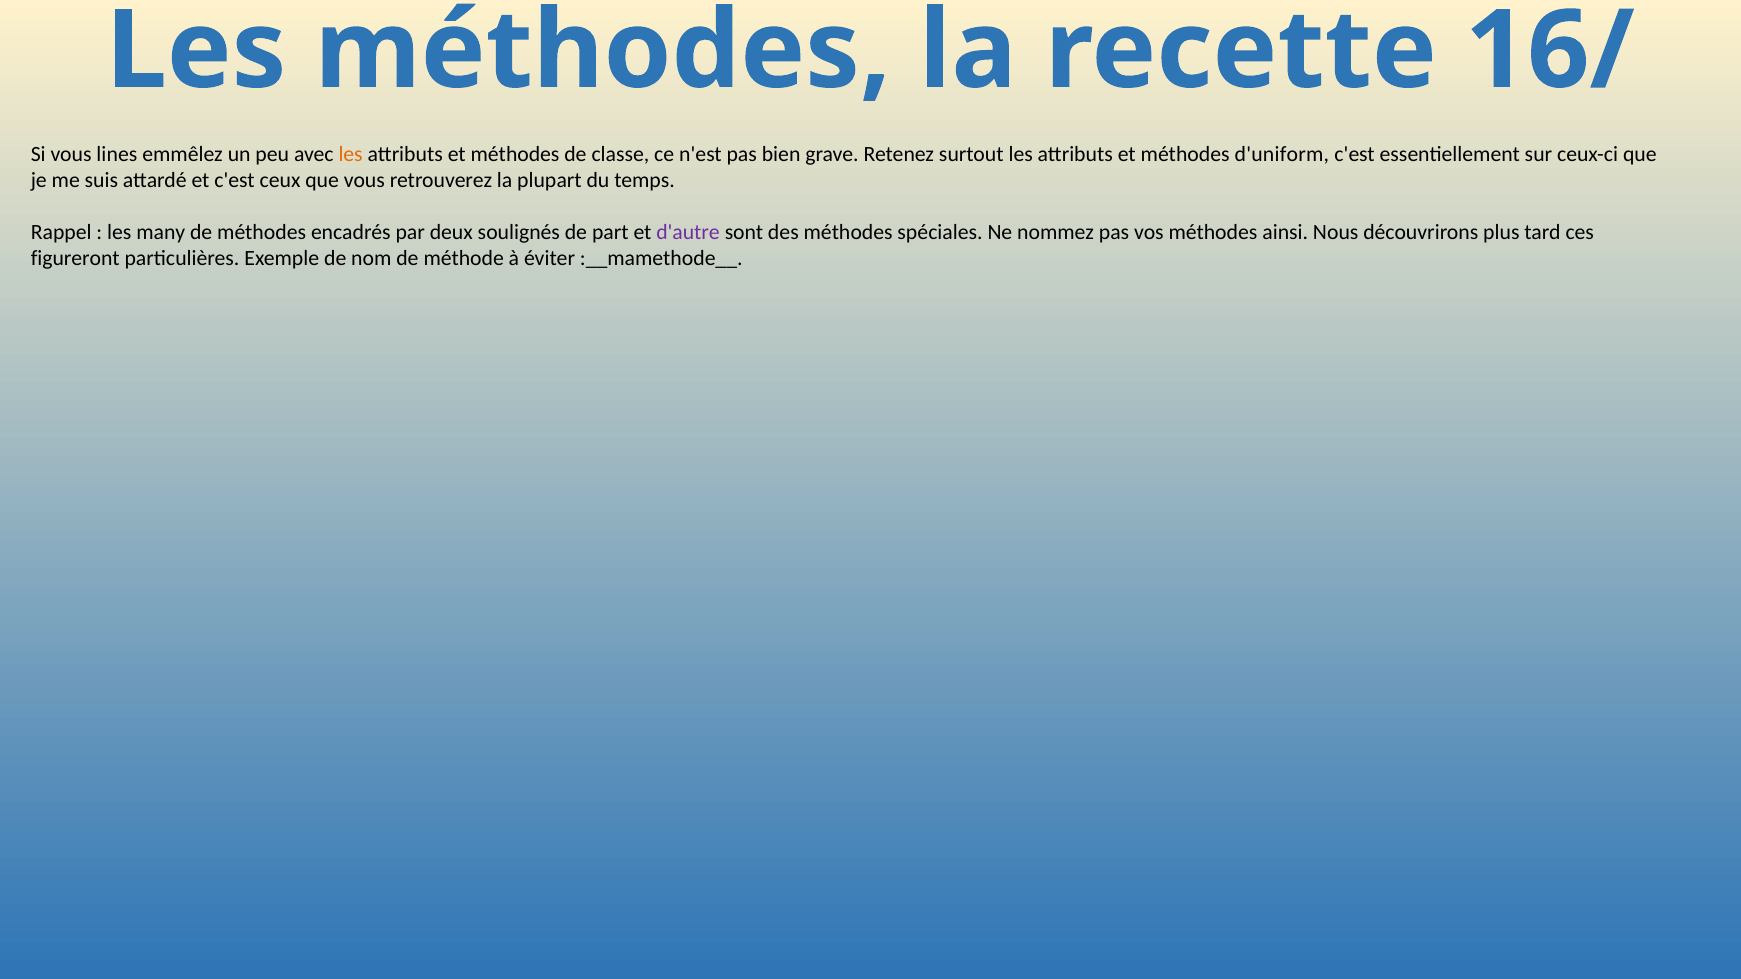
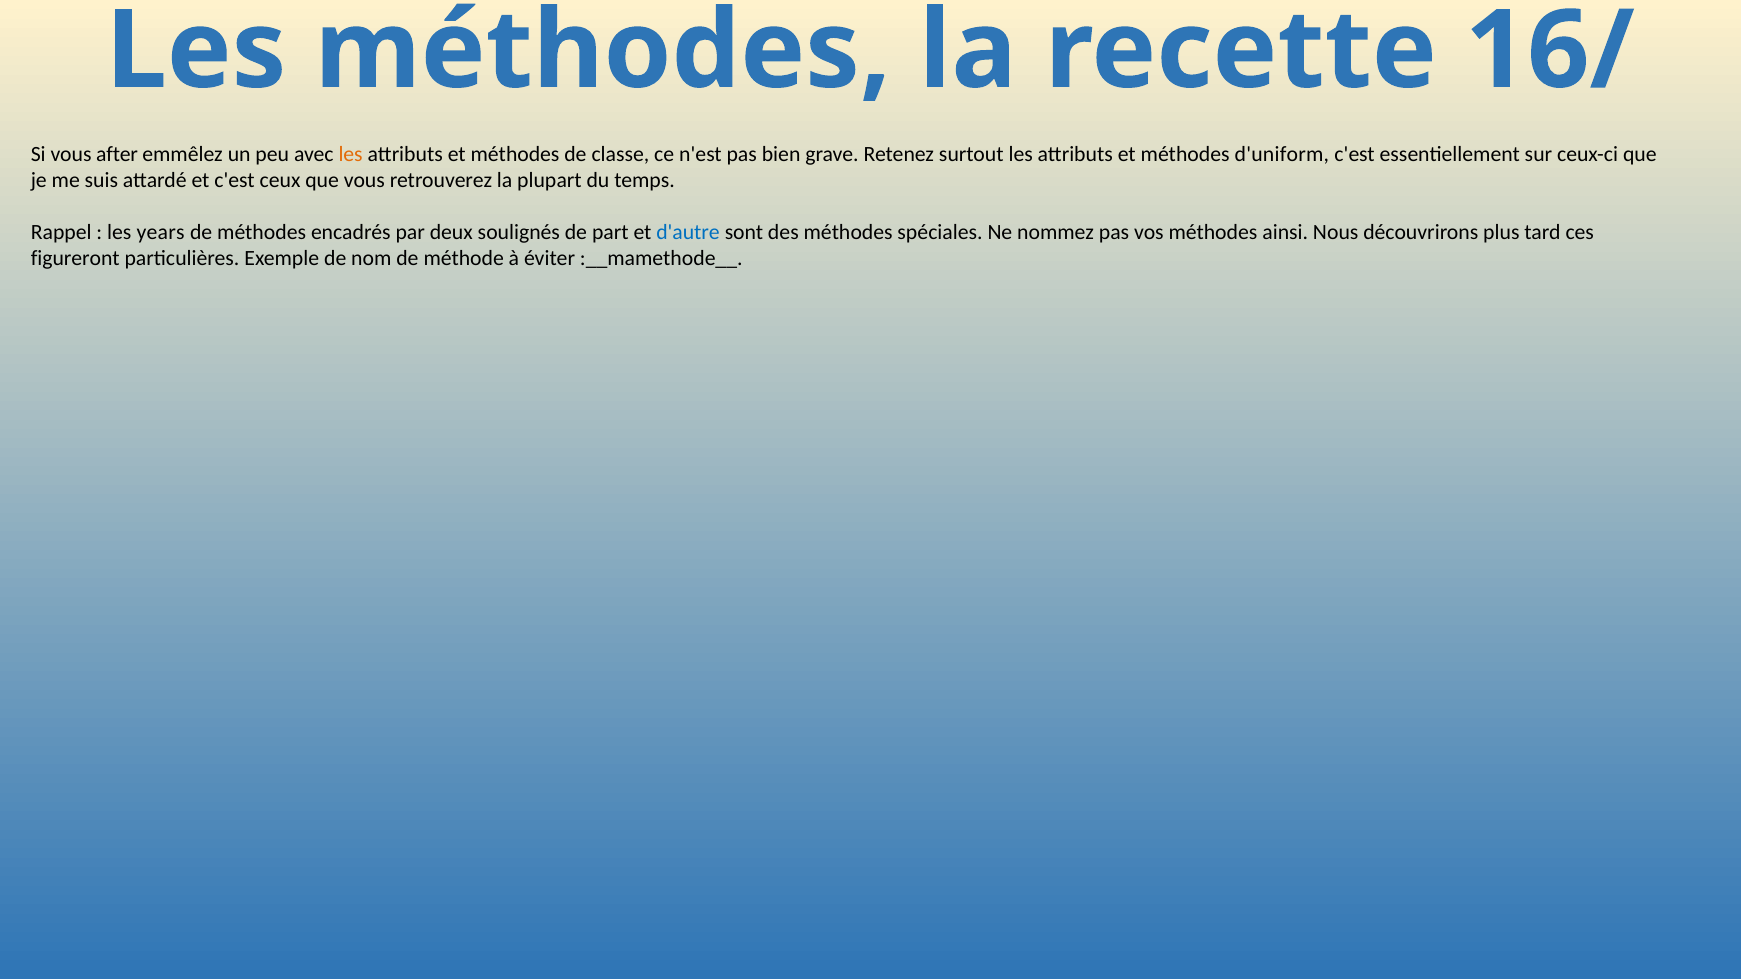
lines: lines -> after
many: many -> years
d'autre colour: purple -> blue
